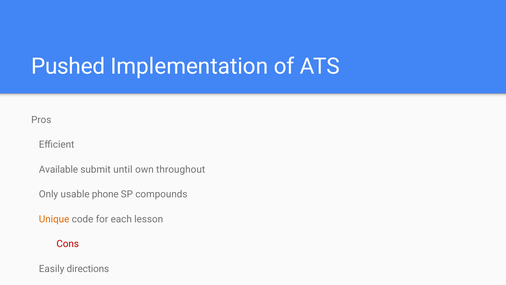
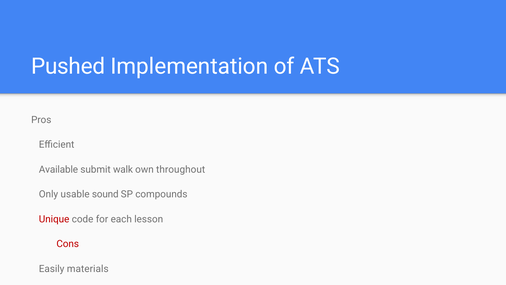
until: until -> walk
phone: phone -> sound
Unique colour: orange -> red
directions: directions -> materials
